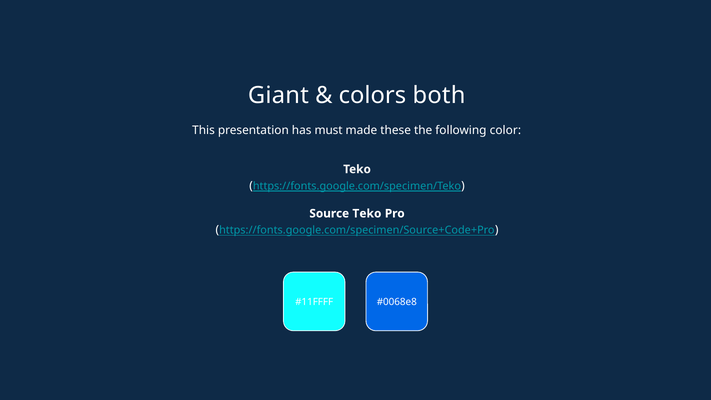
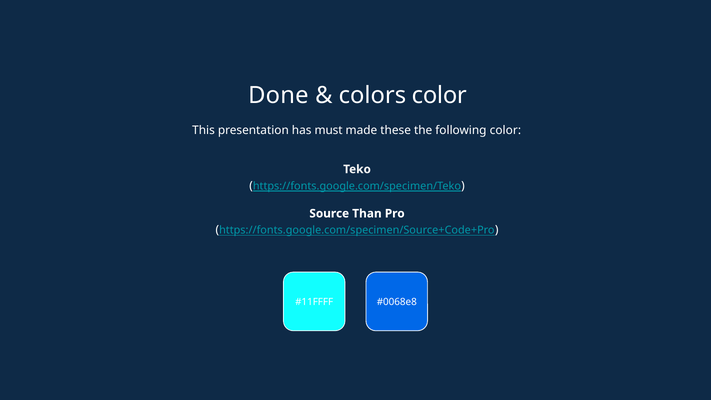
Giant: Giant -> Done
colors both: both -> color
Source Teko: Teko -> Than
